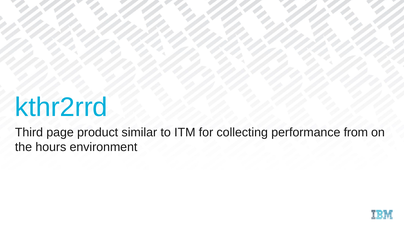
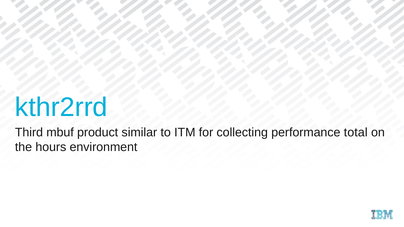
page: page -> mbuf
from: from -> total
